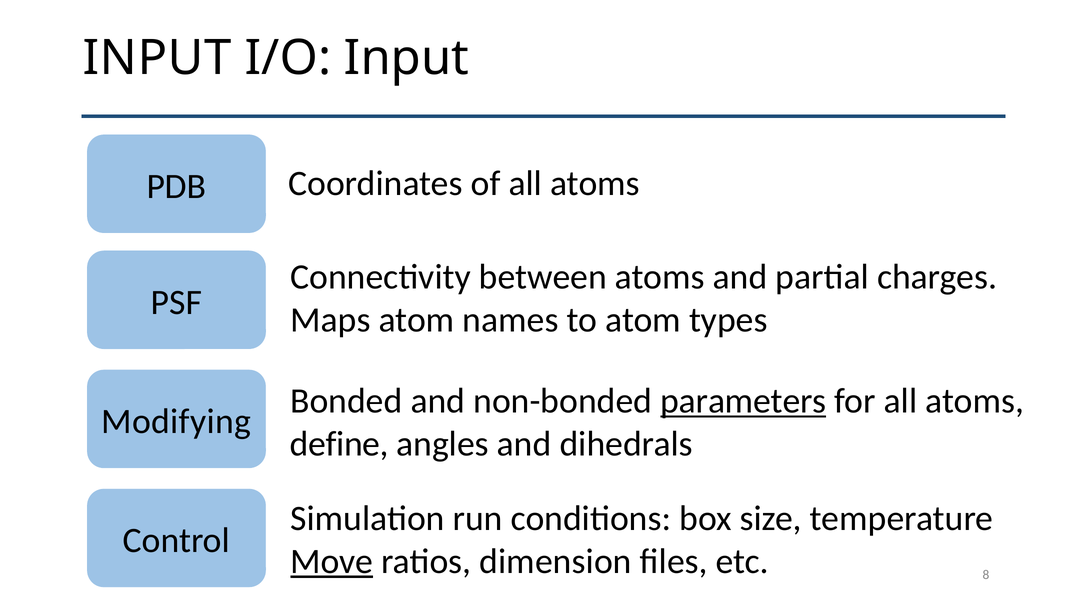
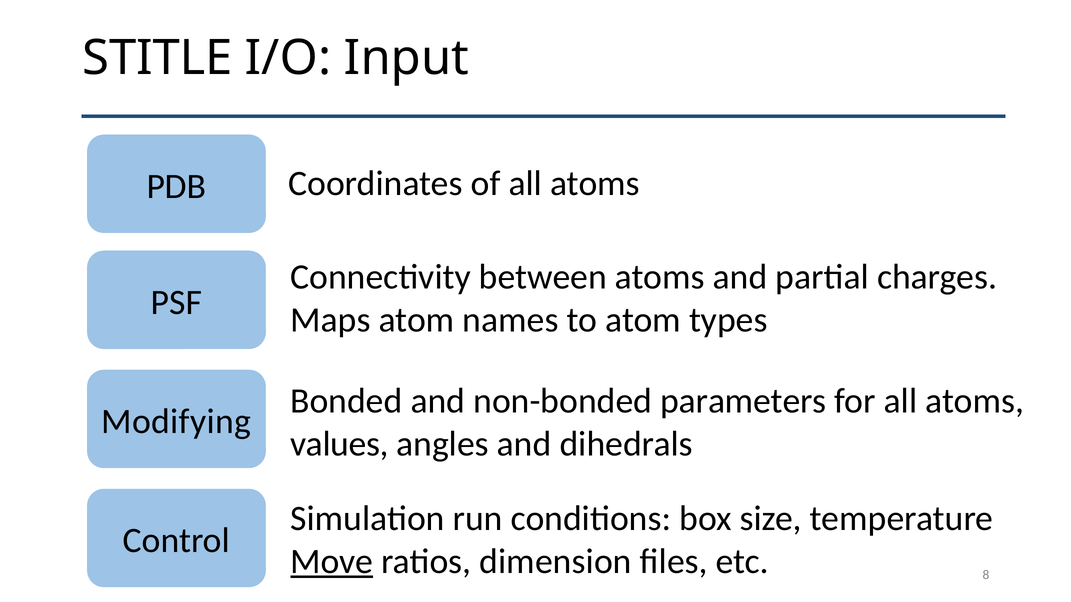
INPUT at (157, 58): INPUT -> STITLE
parameters underline: present -> none
define: define -> values
